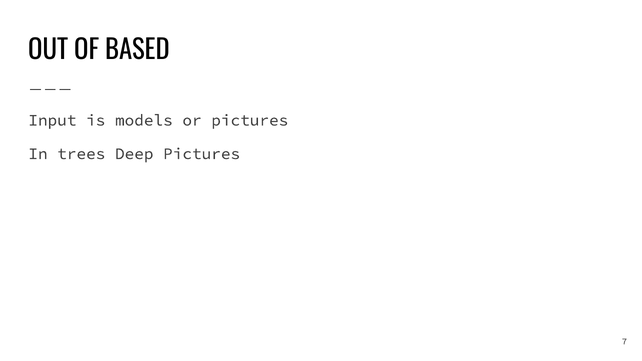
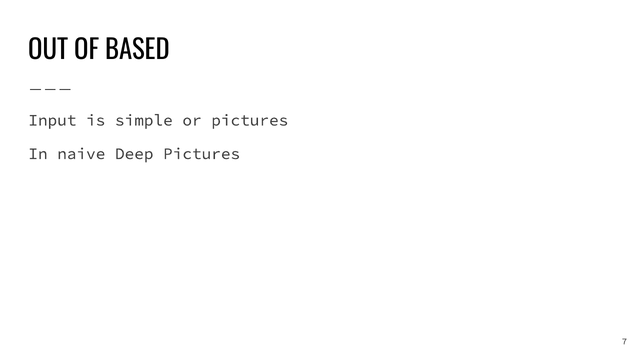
models: models -> simple
trees: trees -> naive
